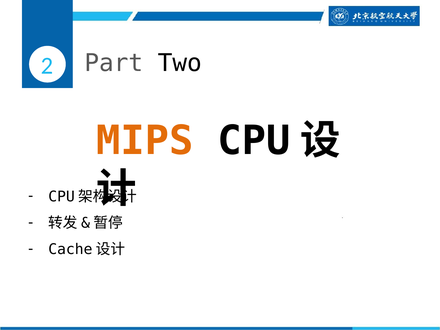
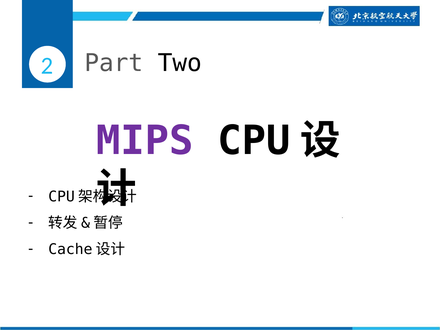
MIPS colour: orange -> purple
